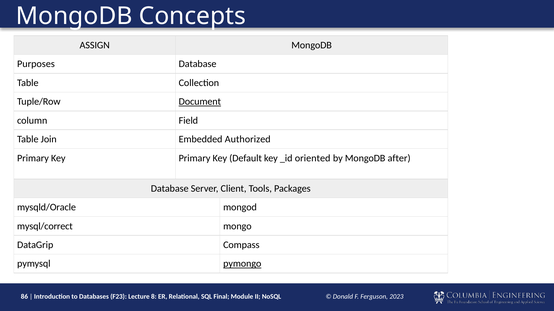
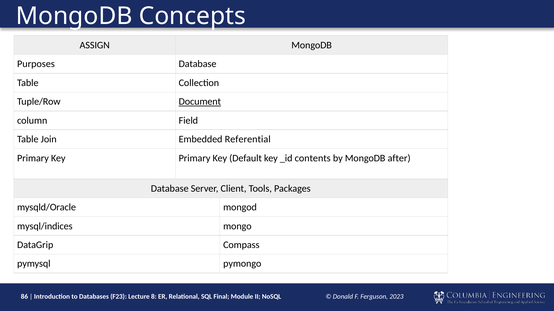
Authorized: Authorized -> Referential
oriented: oriented -> contents
mysql/correct: mysql/correct -> mysql/indices
pymongo underline: present -> none
